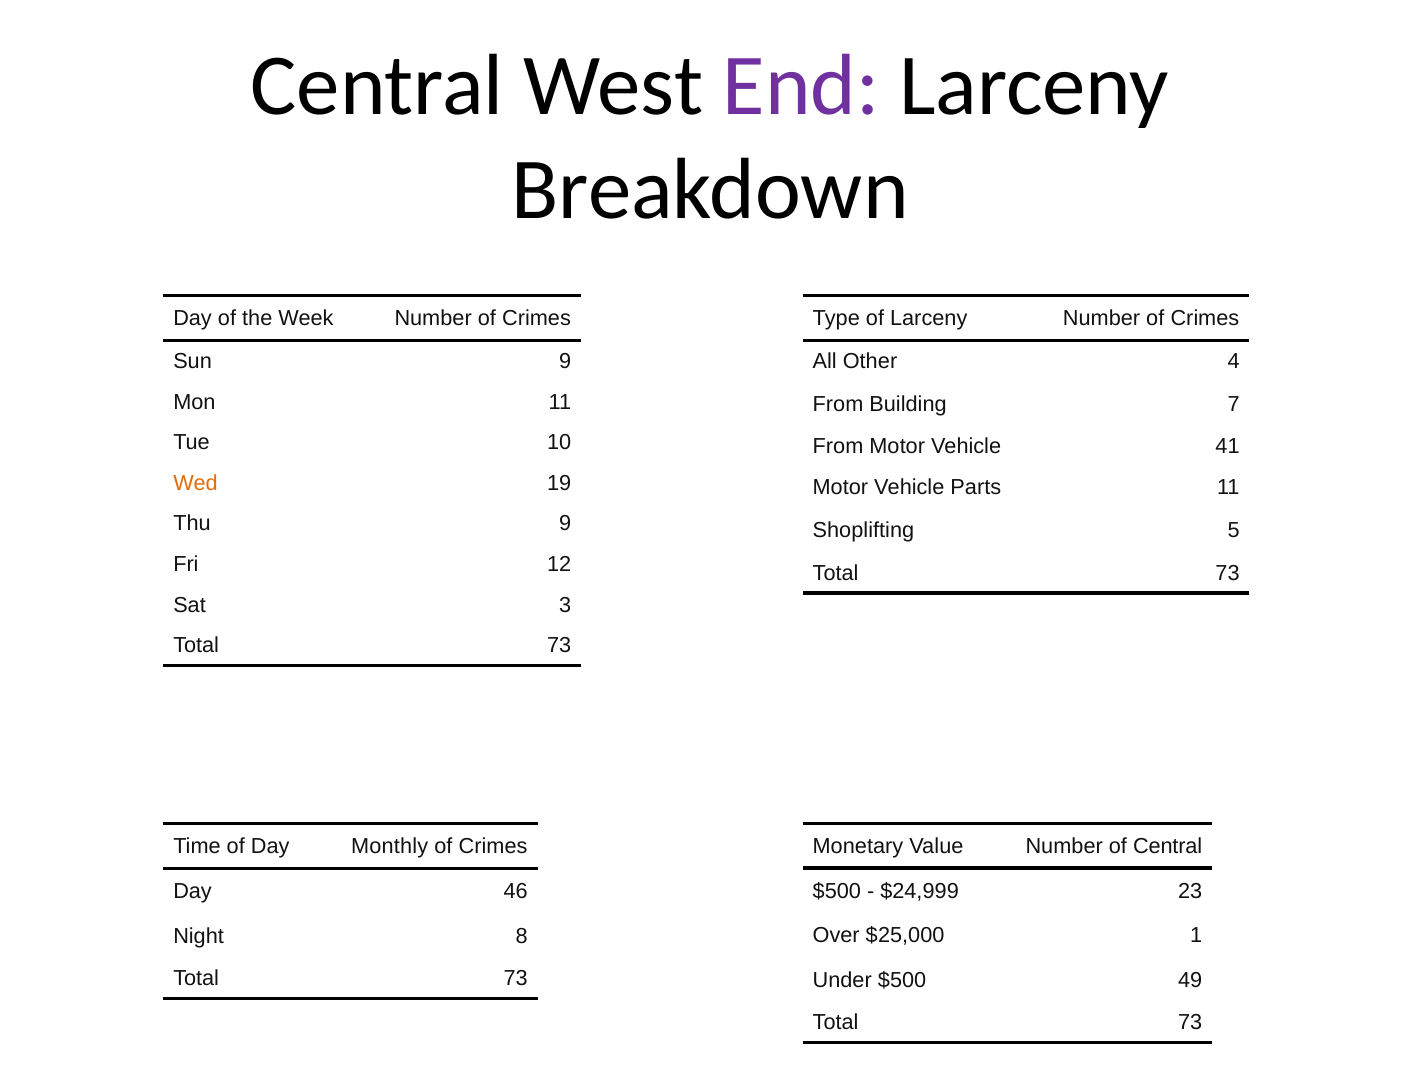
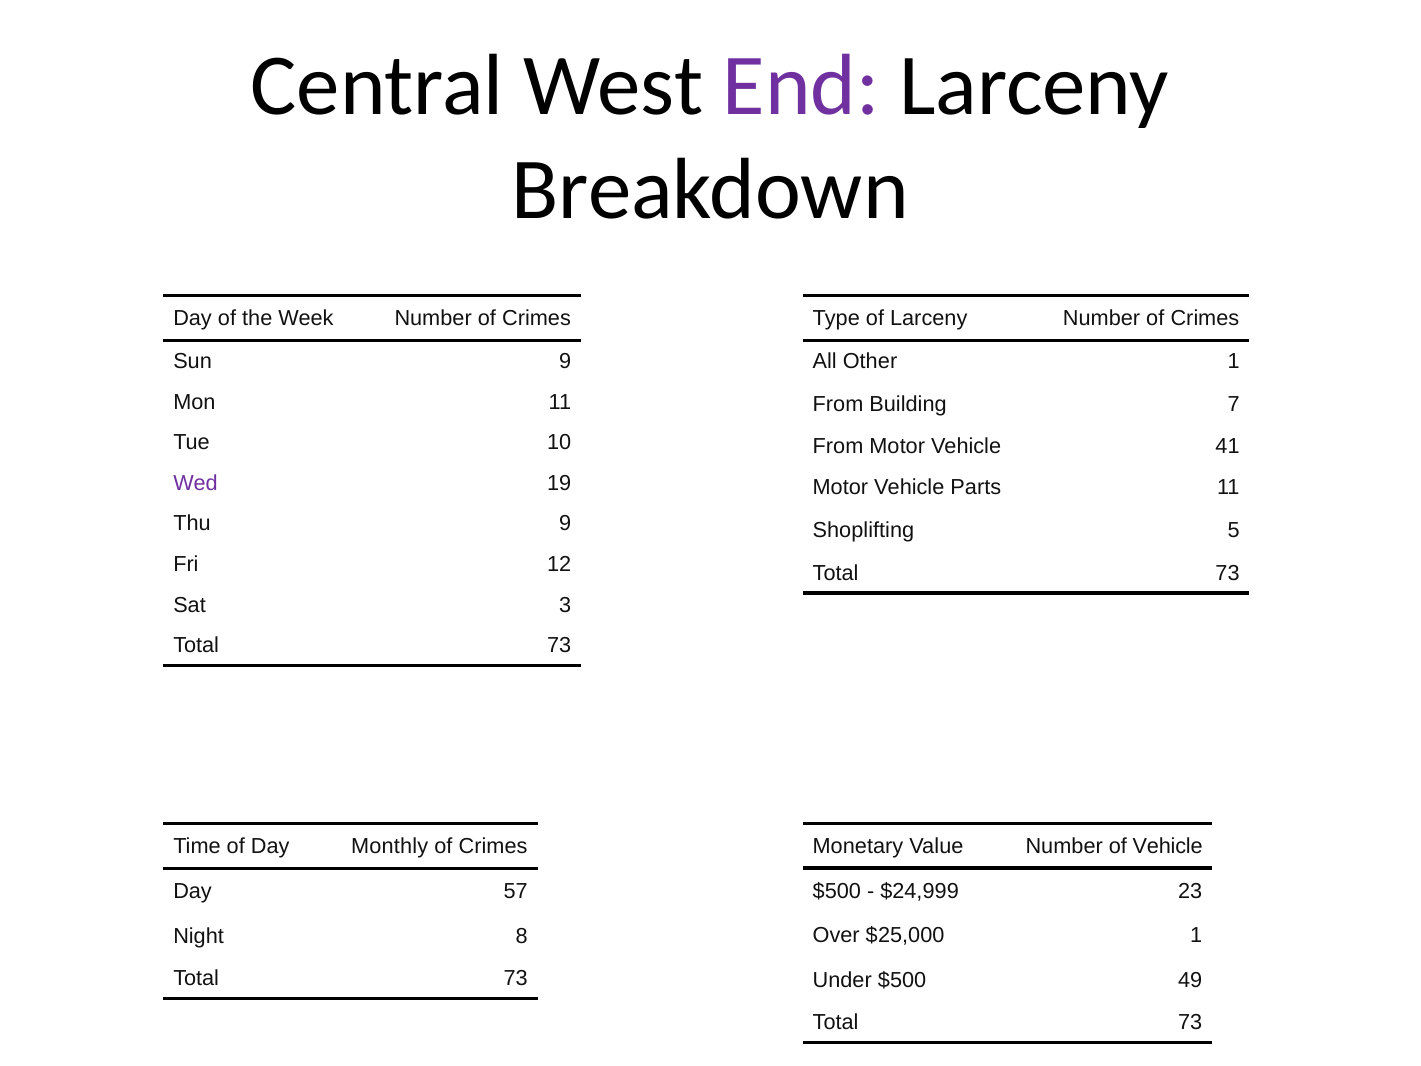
Other 4: 4 -> 1
Wed colour: orange -> purple
of Central: Central -> Vehicle
46: 46 -> 57
